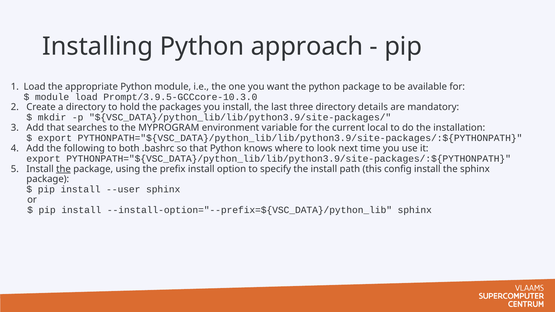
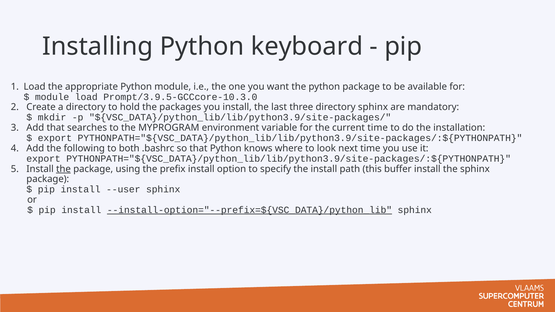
approach: approach -> keyboard
directory details: details -> sphinx
current local: local -> time
config: config -> buffer
--install-option="--prefix=${VSC_DATA}/python_lib underline: none -> present
